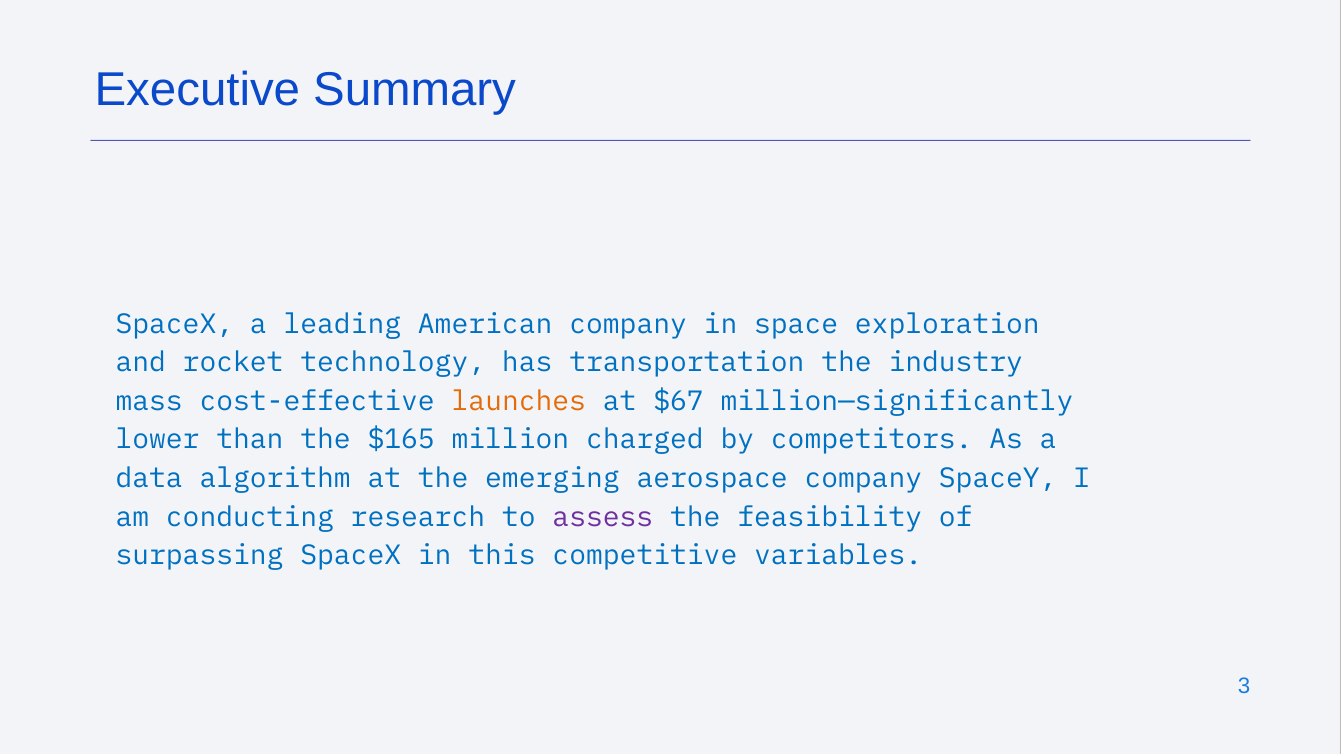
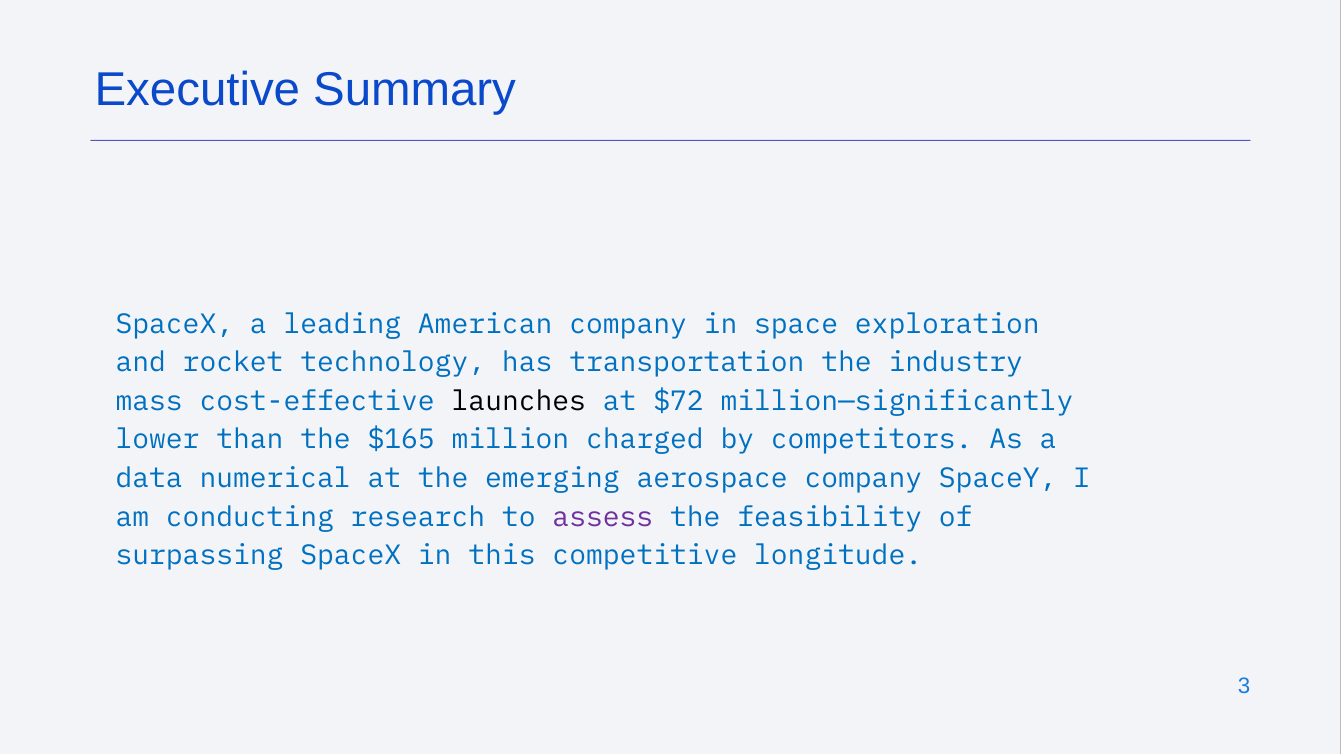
launches colour: orange -> black
$67: $67 -> $72
algorithm: algorithm -> numerical
variables: variables -> longitude
